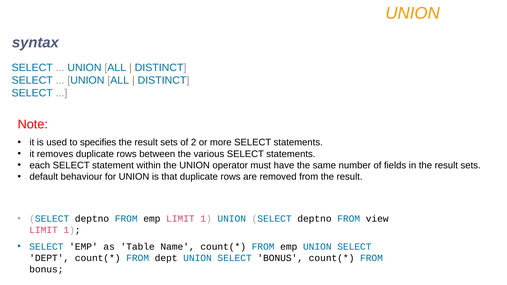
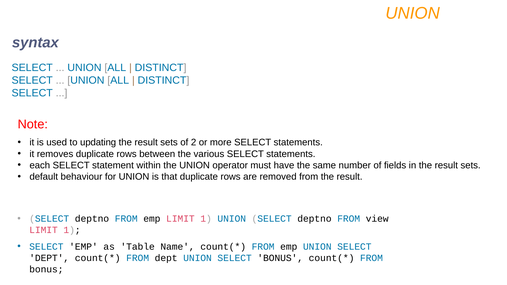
specifies: specifies -> updating
